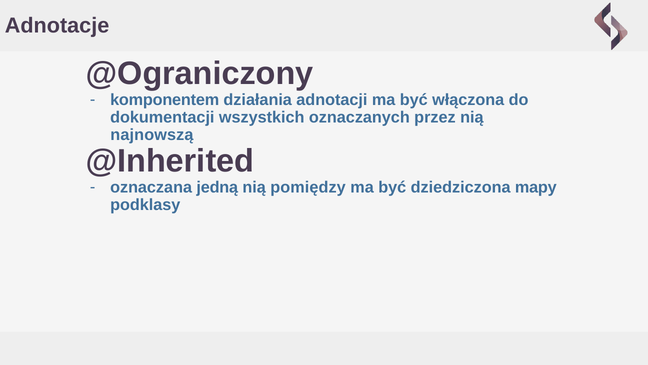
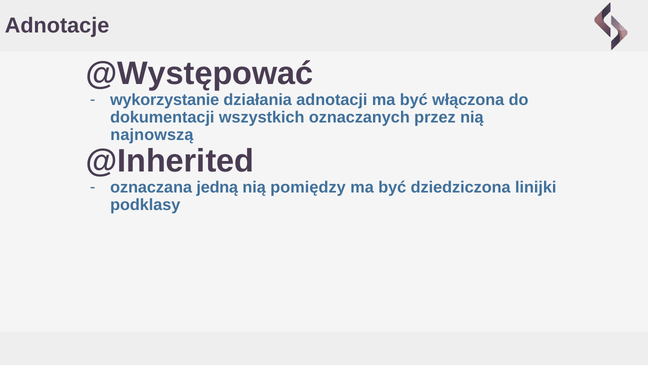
@Ograniczony: @Ograniczony -> @Występować
komponentem: komponentem -> wykorzystanie
mapy: mapy -> linijki
